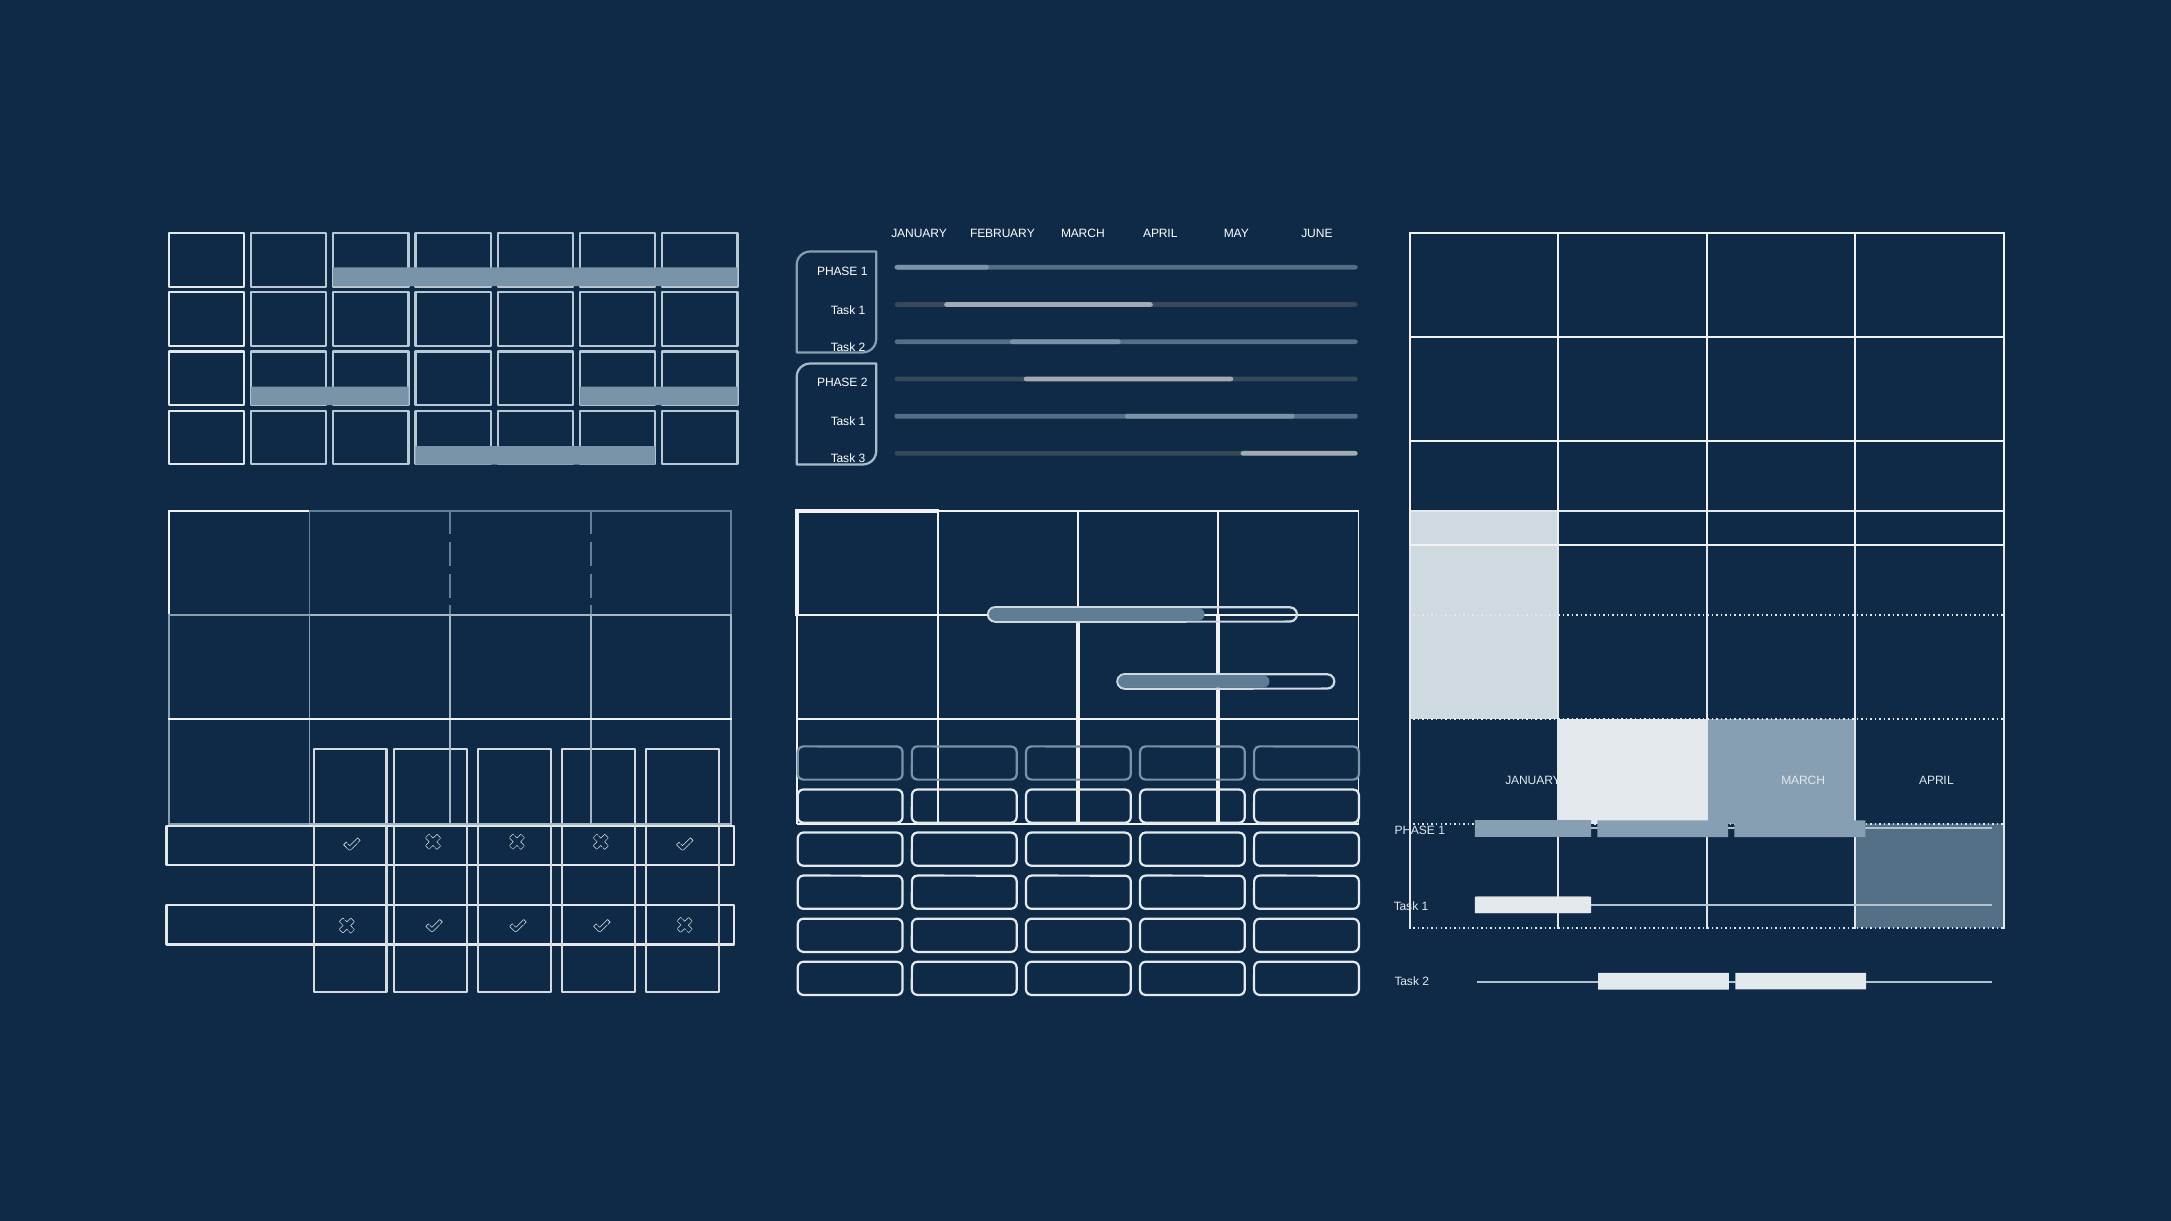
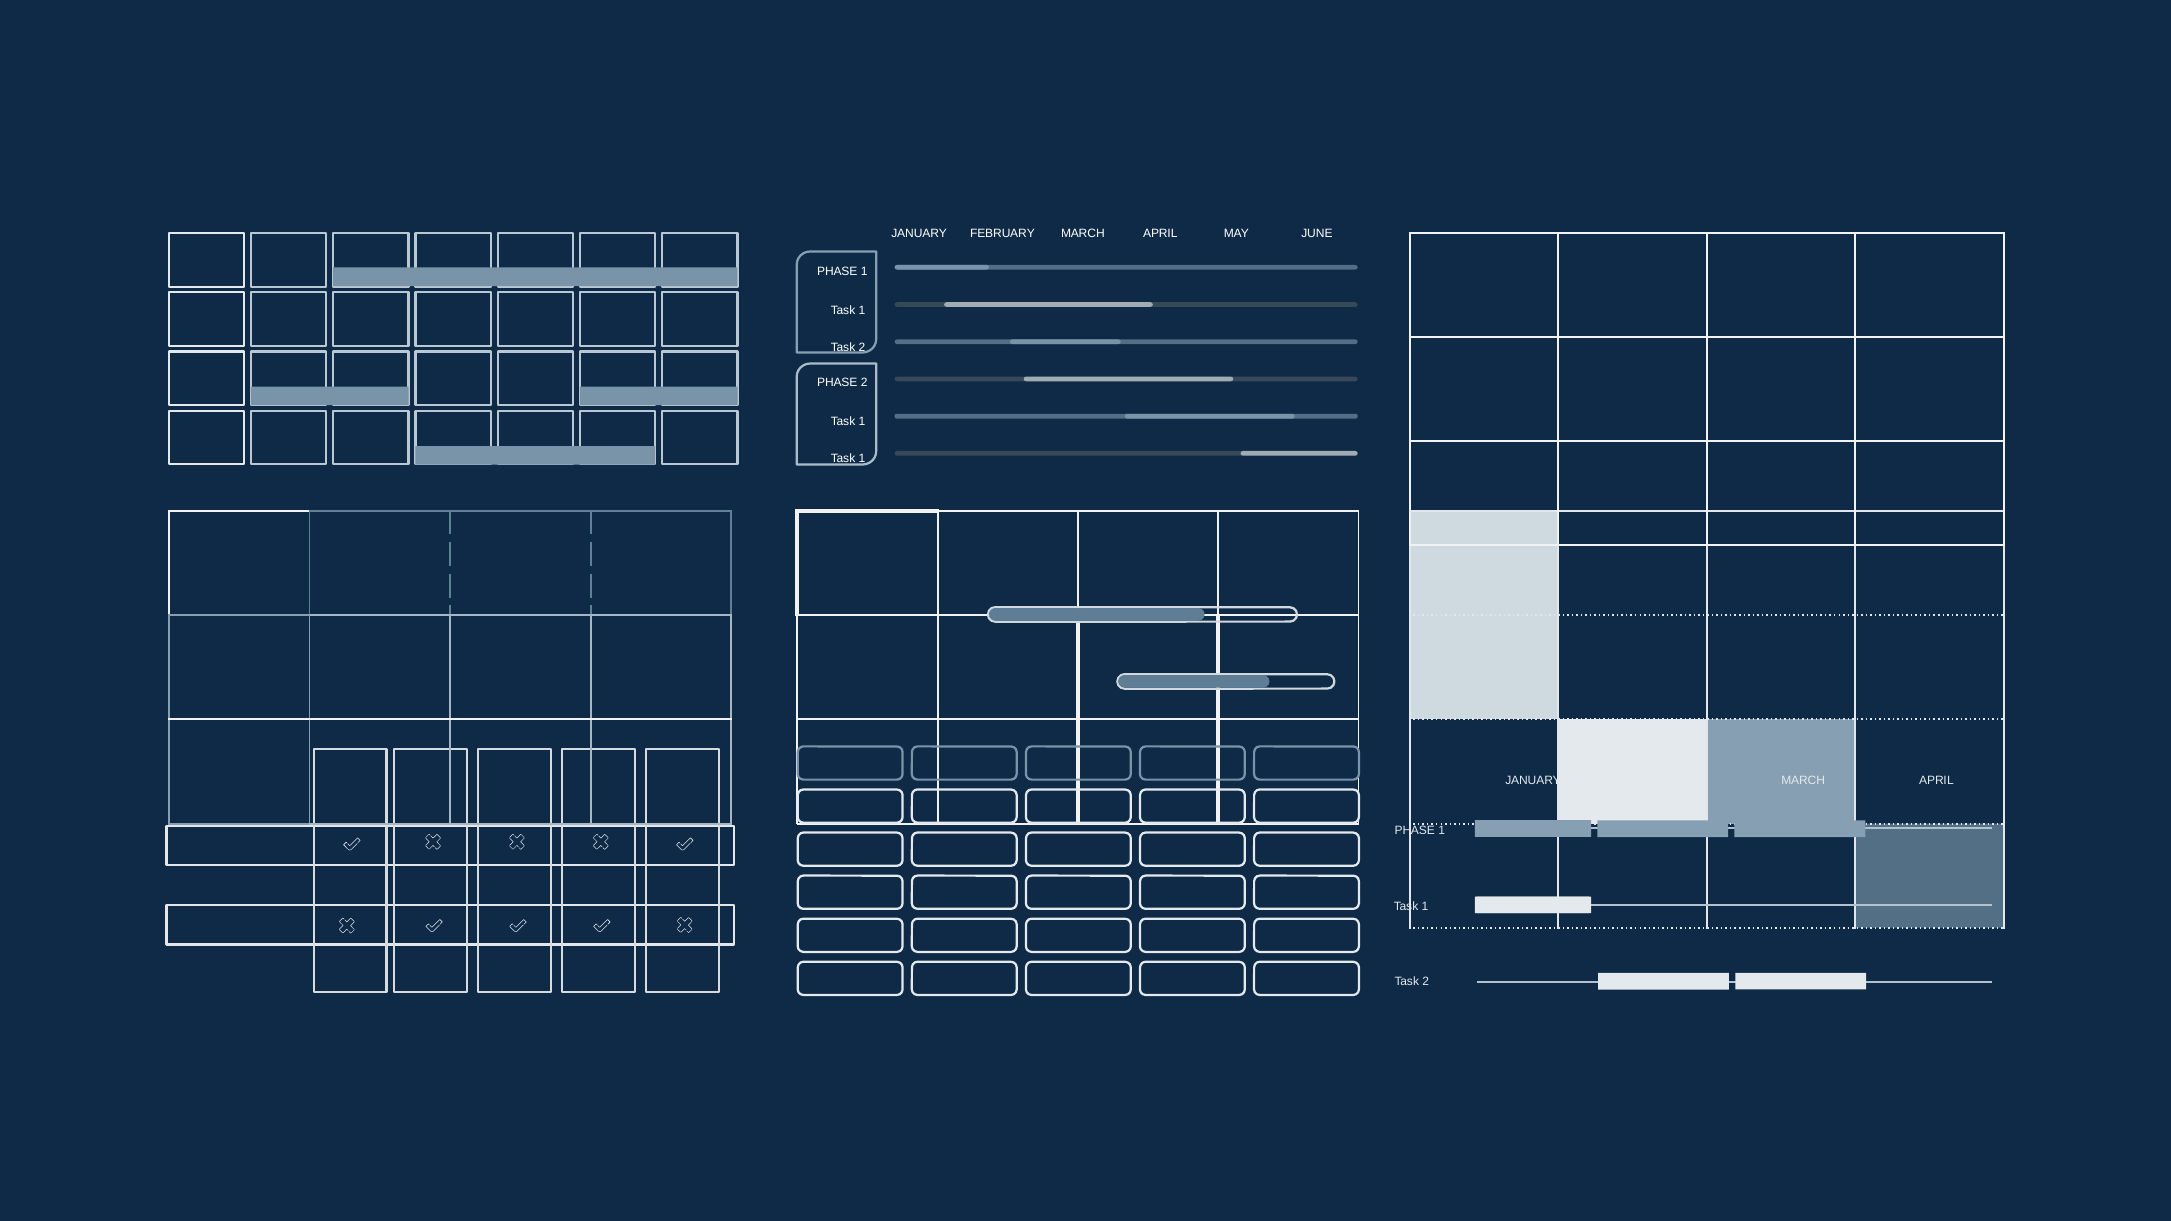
3 at (862, 459): 3 -> 1
